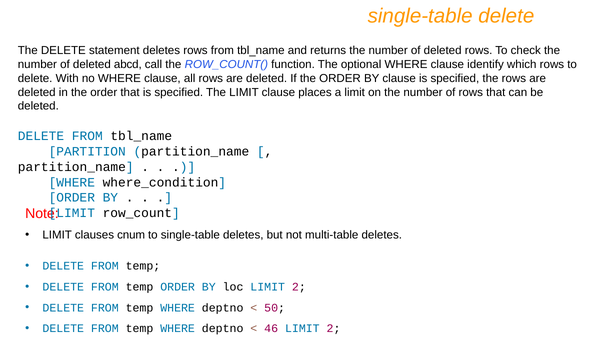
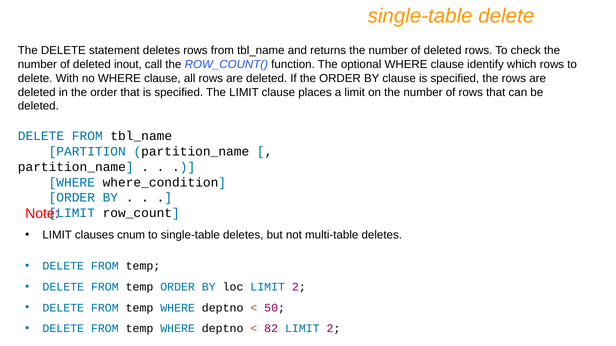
abcd: abcd -> inout
46: 46 -> 82
